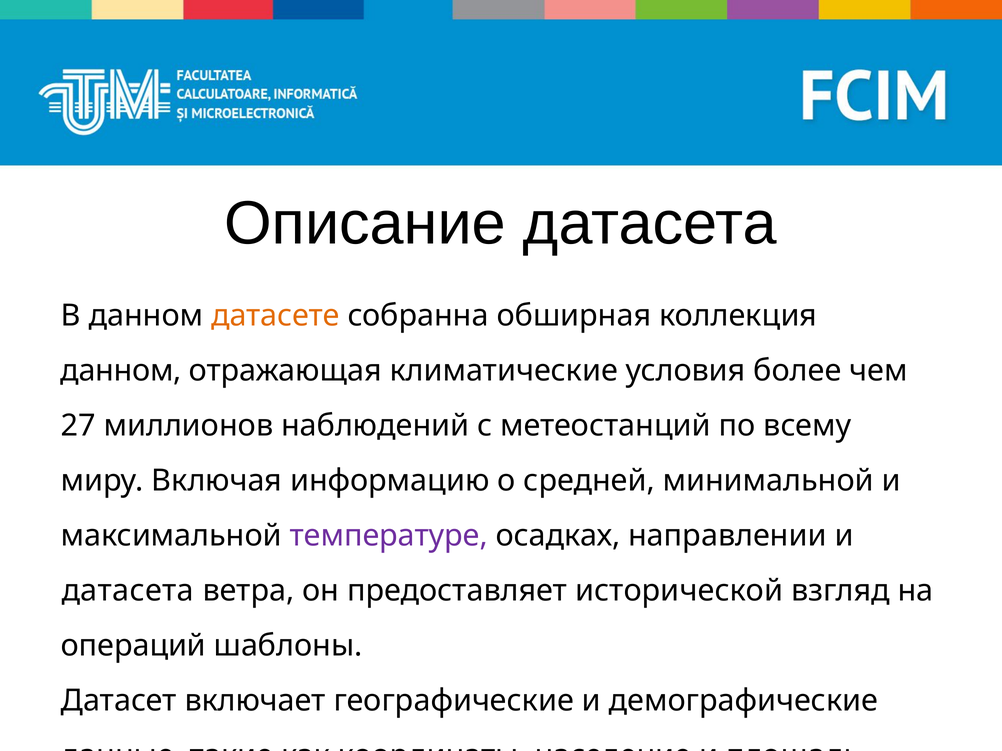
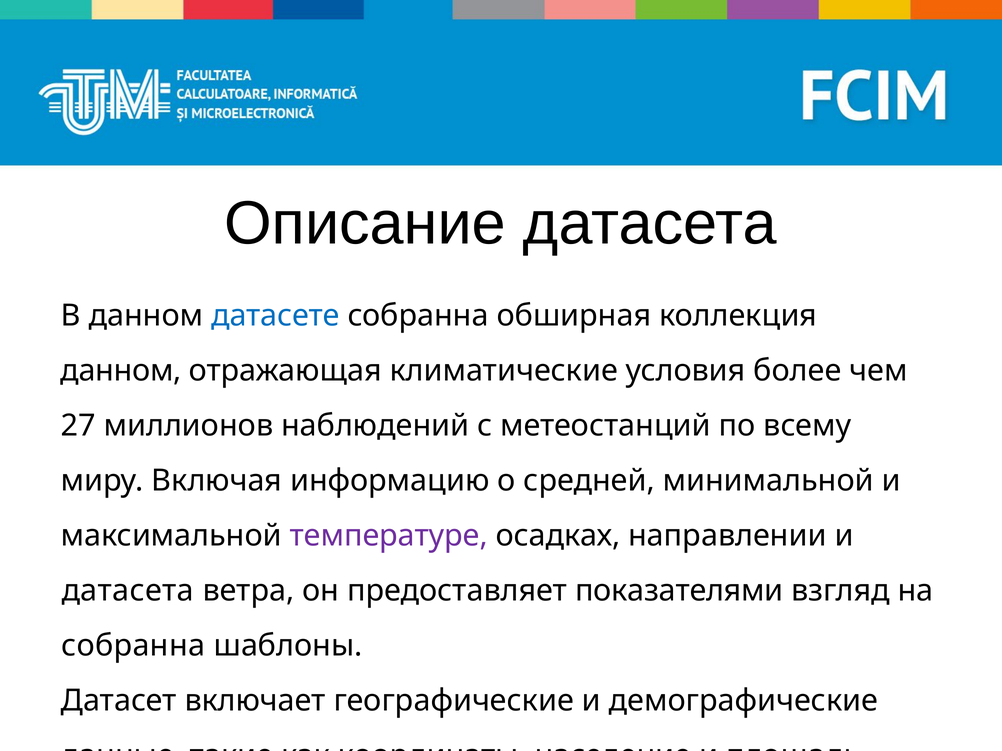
датасете colour: orange -> blue
исторической: исторической -> показателями
операций at (133, 646): операций -> собранна
